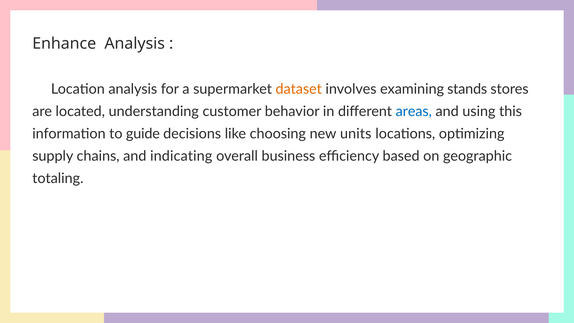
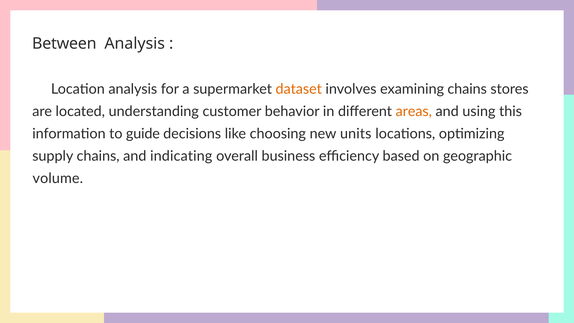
Enhance: Enhance -> Between
examining stands: stands -> chains
areas colour: blue -> orange
totaling: totaling -> volume
